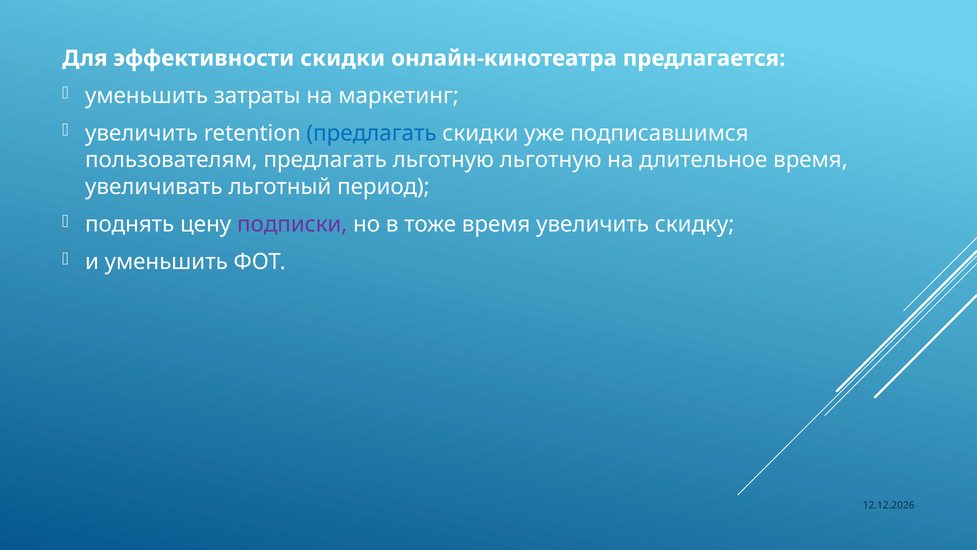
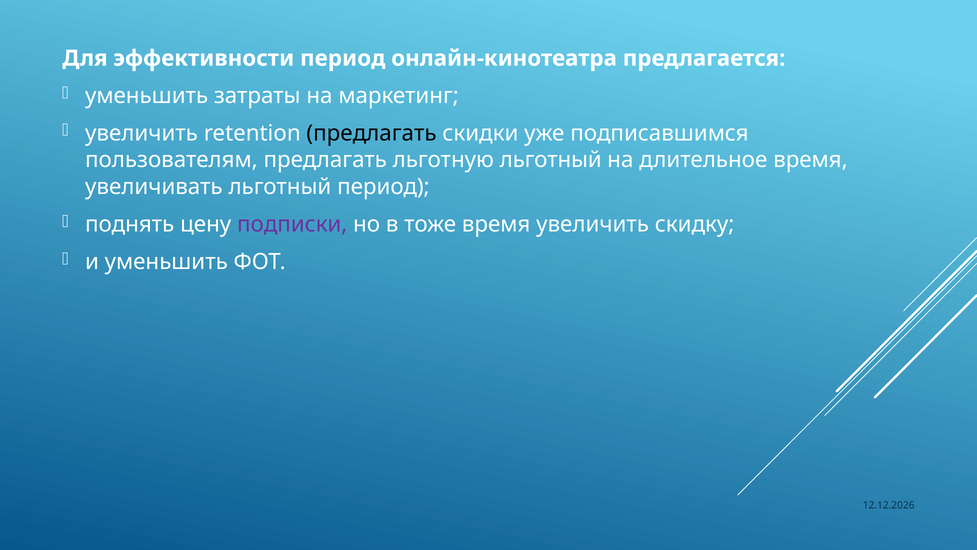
эффективности скидки: скидки -> период
предлагать at (372, 133) colour: blue -> black
льготную льготную: льготную -> льготный
